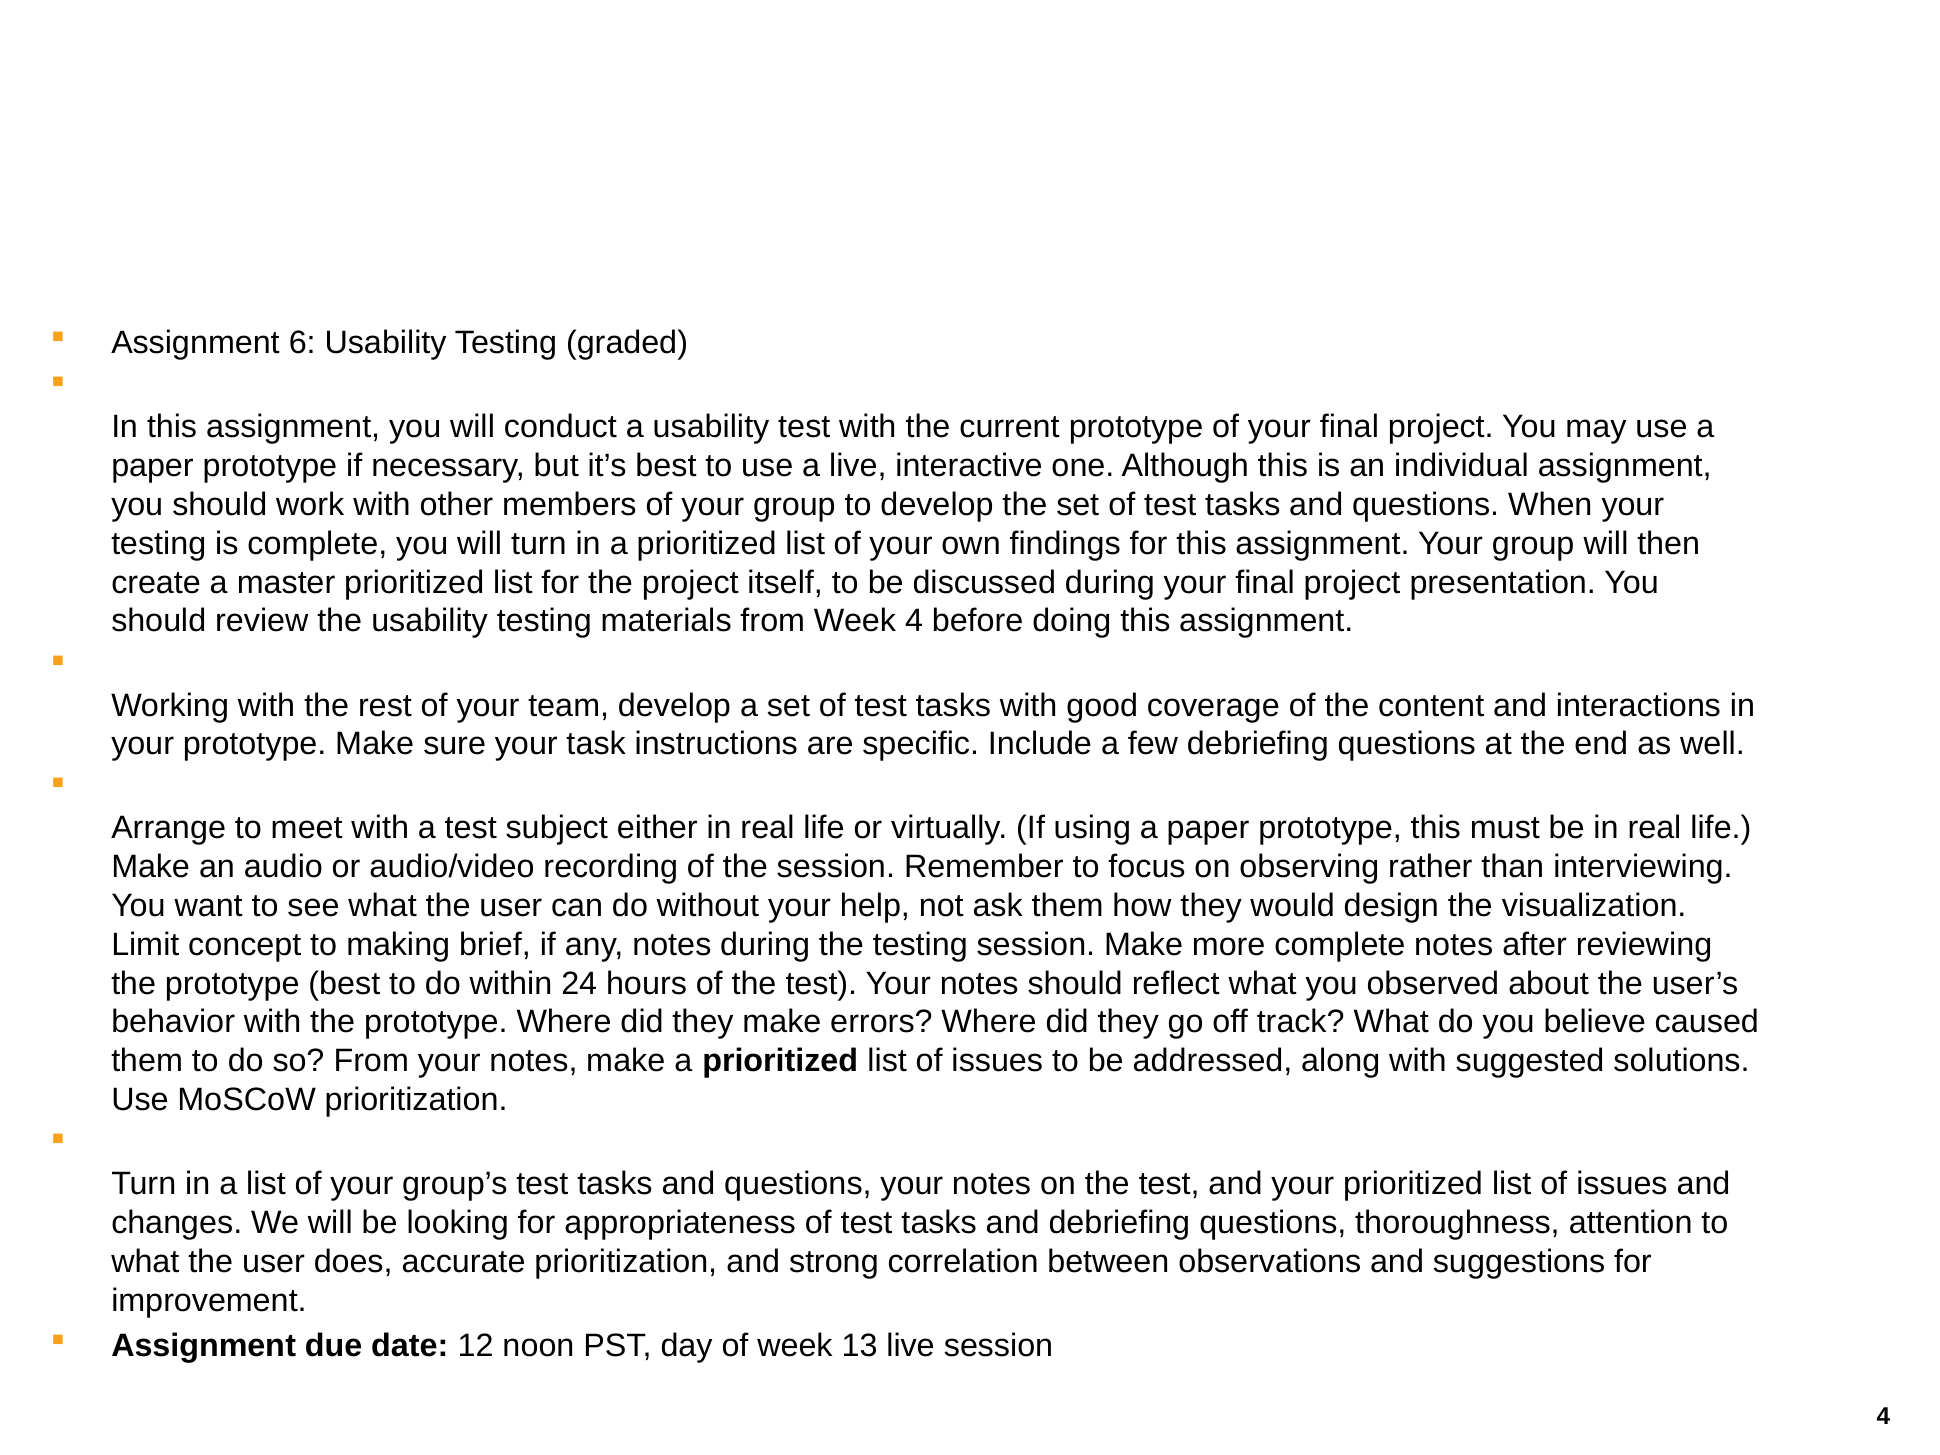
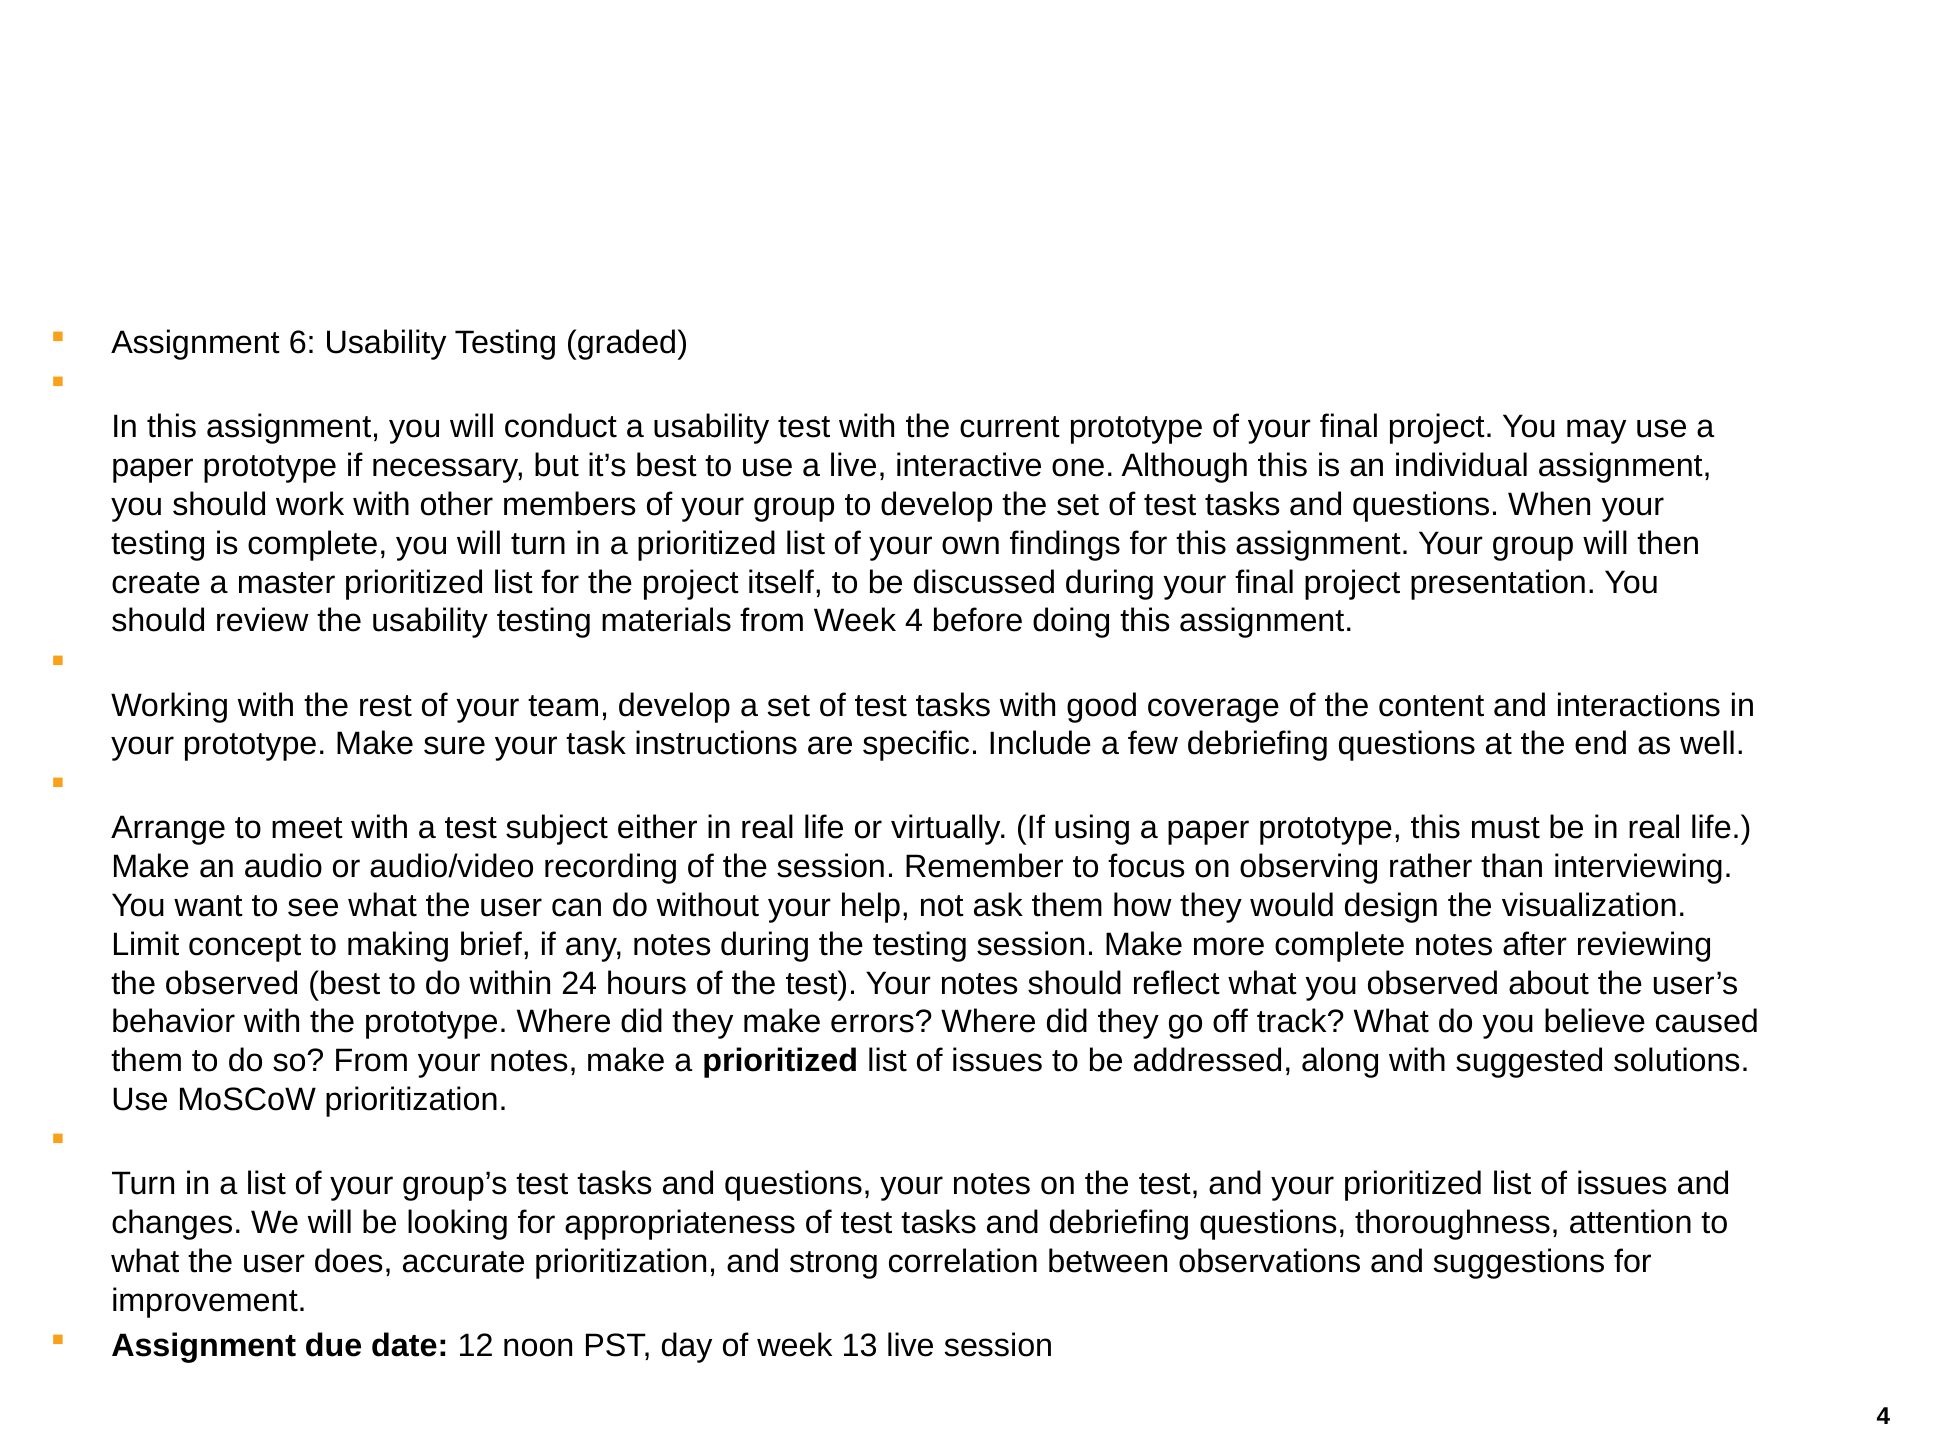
prototype at (232, 983): prototype -> observed
